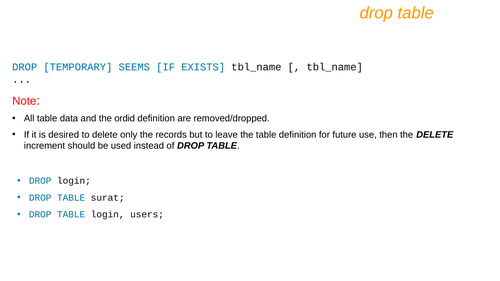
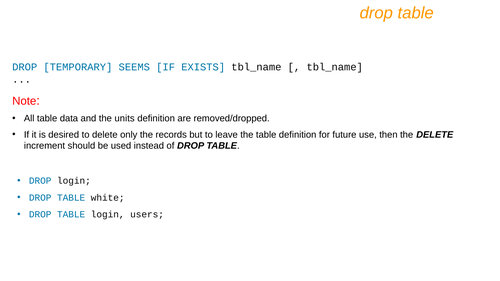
ordid: ordid -> units
surat: surat -> white
